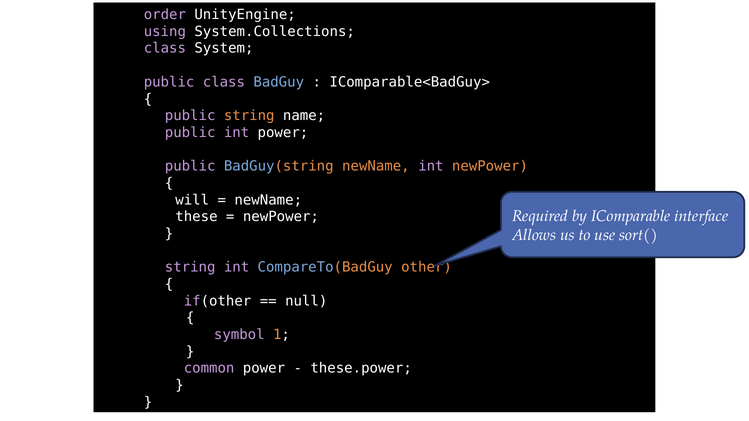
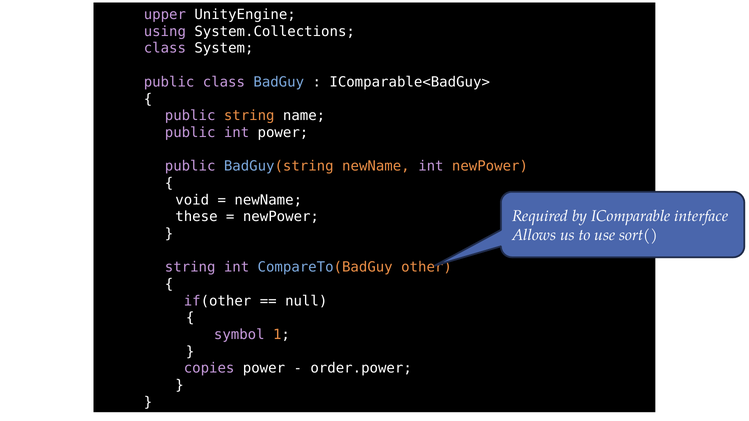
order: order -> upper
will: will -> void
common: common -> copies
these.power: these.power -> order.power
